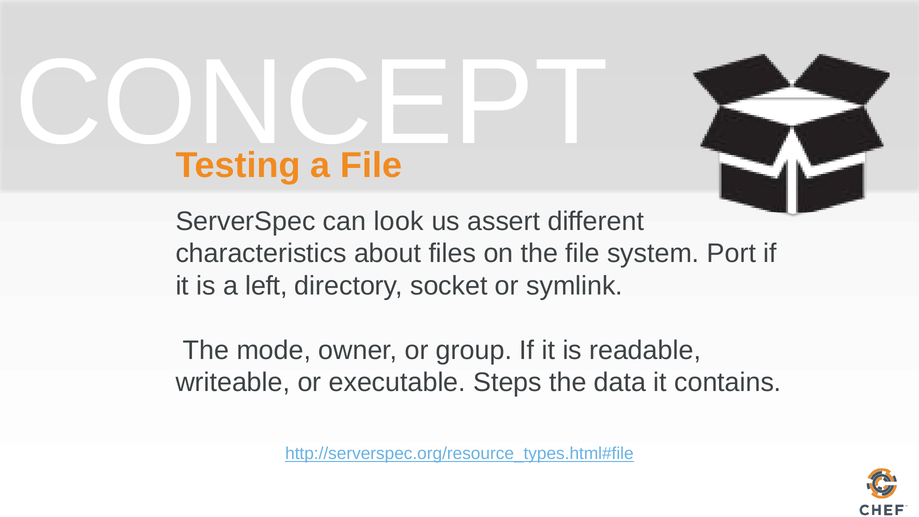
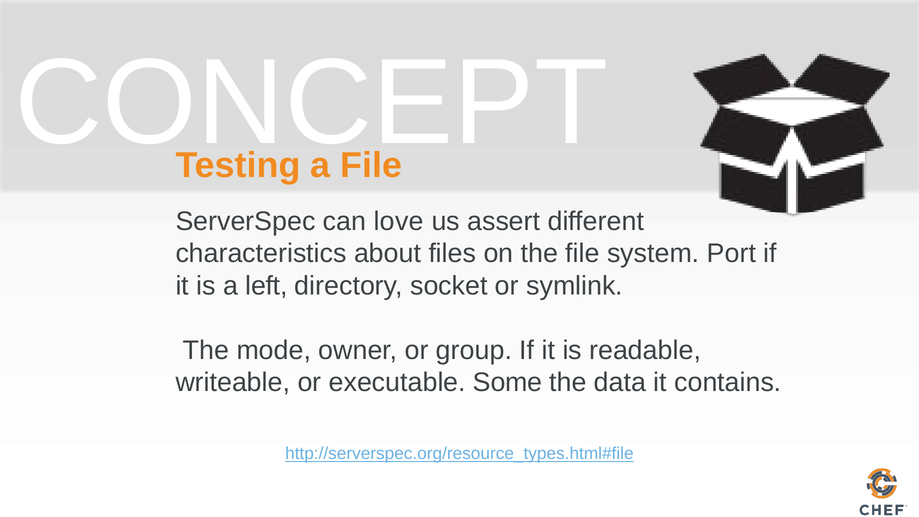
look: look -> love
Steps: Steps -> Some
